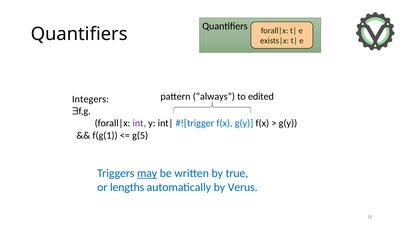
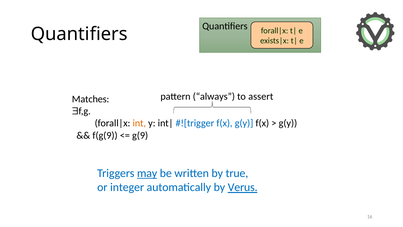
edited: edited -> assert
Integers: Integers -> Matches
int colour: purple -> orange
f(g(1: f(g(1 -> f(g(9
g(5: g(5 -> g(9
lengths: lengths -> integer
Verus underline: none -> present
